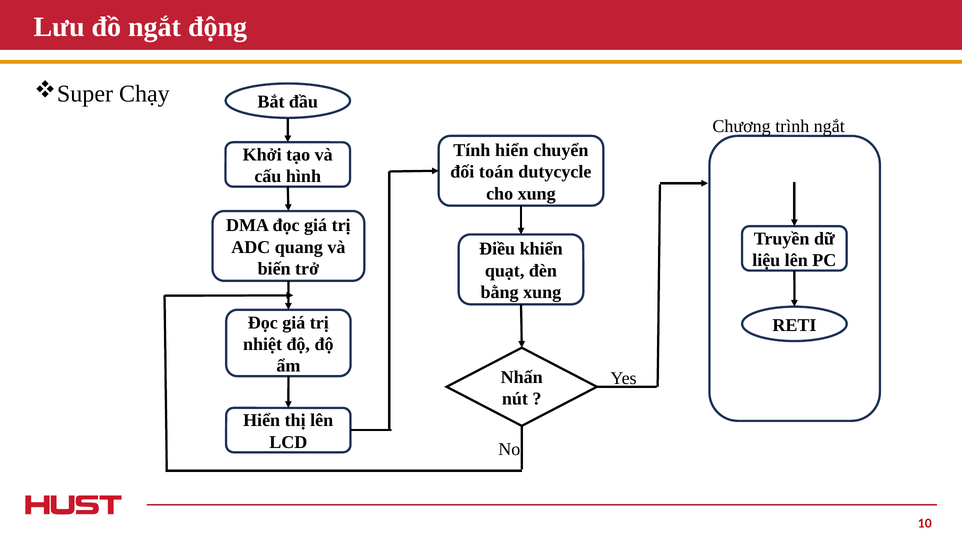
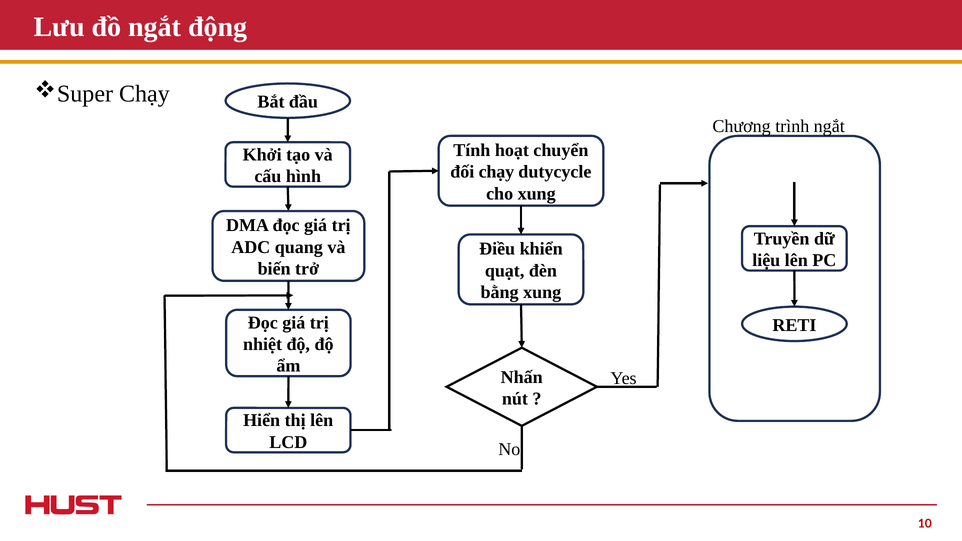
Tính hiển: hiển -> hoạt
đối toán: toán -> chạy
